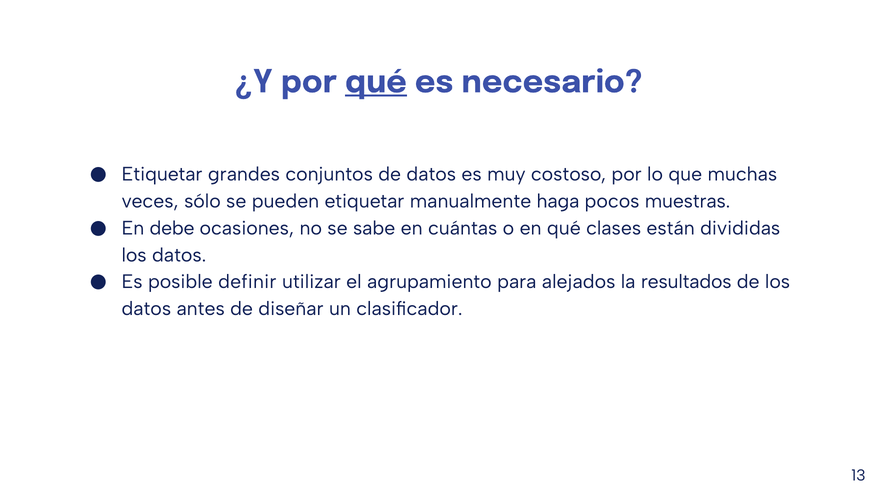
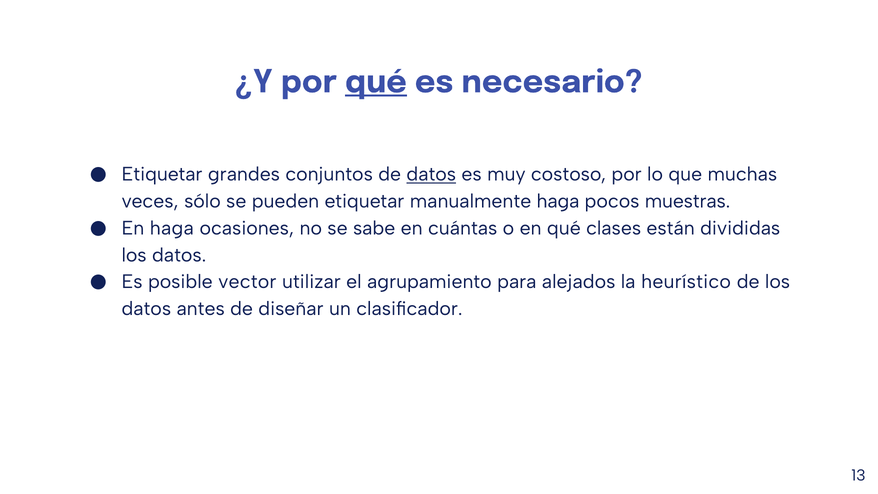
datos at (431, 174) underline: none -> present
En debe: debe -> haga
definir: definir -> vector
resultados: resultados -> heurístico
